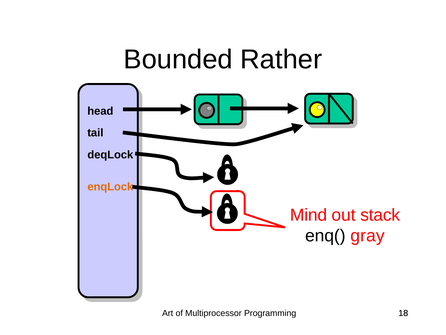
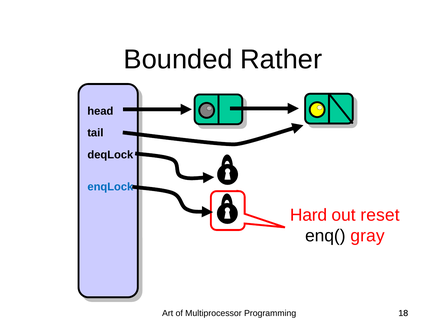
enqLock colour: orange -> blue
Mind: Mind -> Hard
stack: stack -> reset
